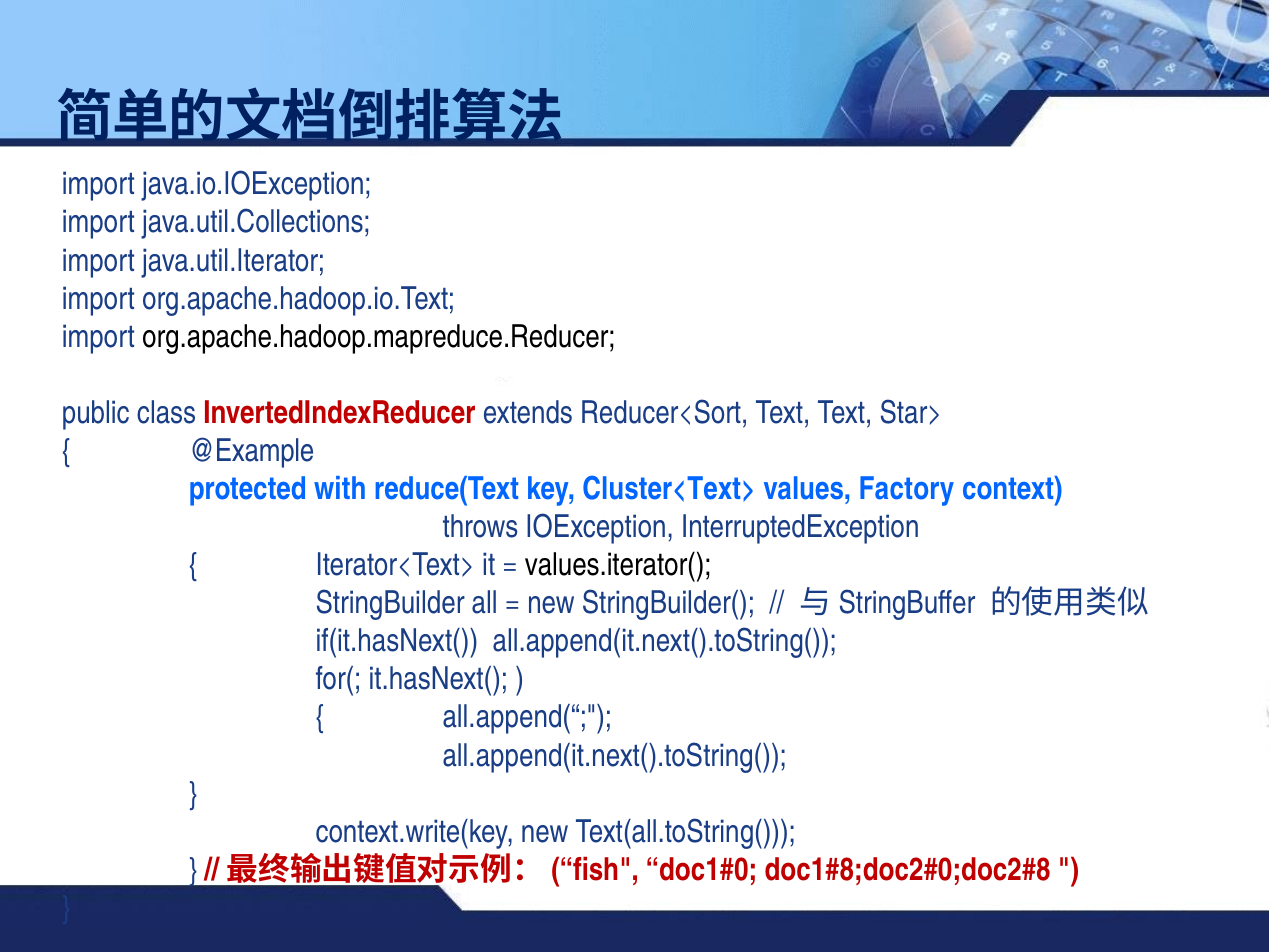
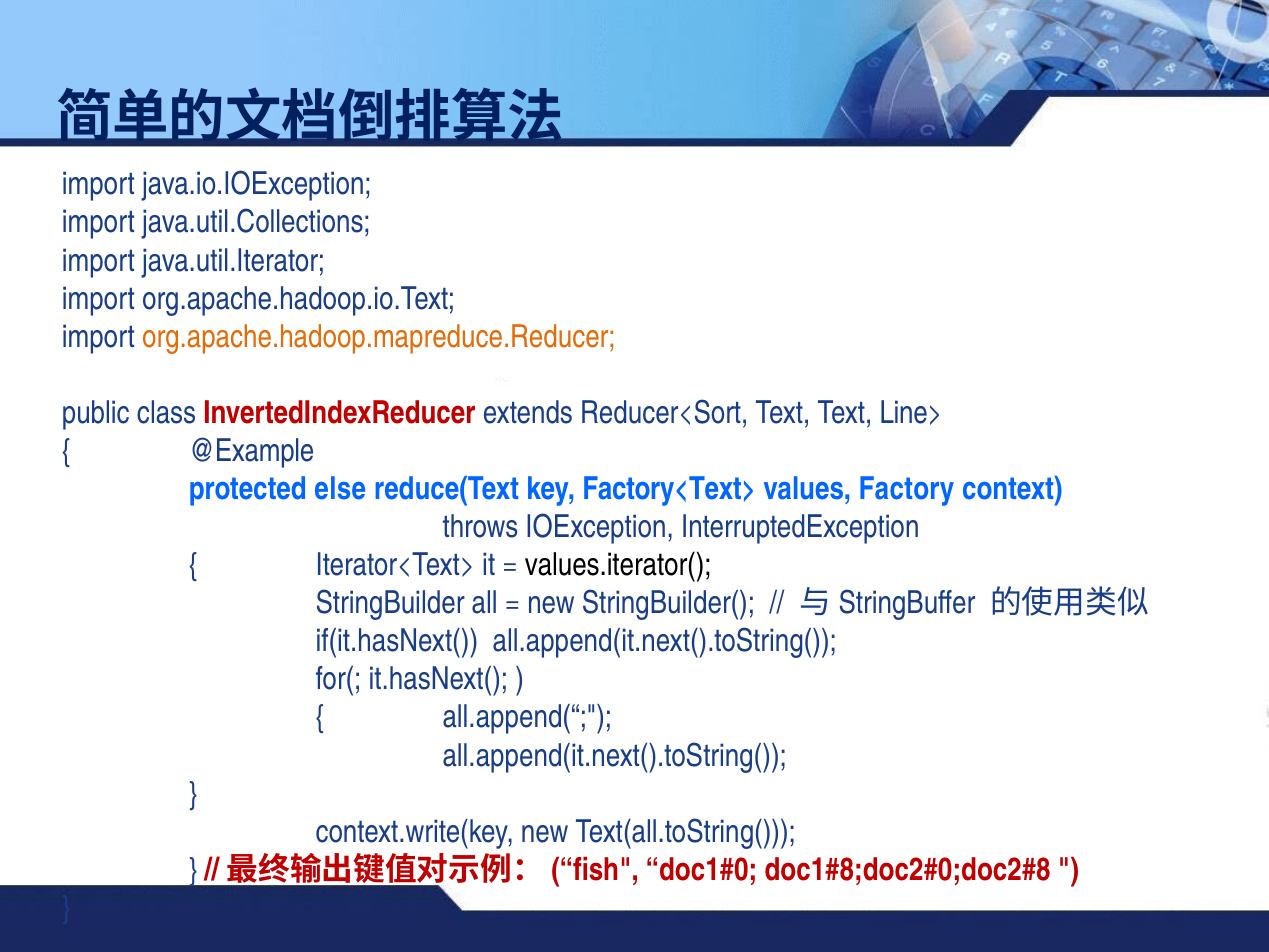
org.apache.hadoop.mapreduce.Reducer colour: black -> orange
Star>: Star> -> Line>
with: with -> else
Cluster<Text>: Cluster<Text> -> Factory<Text>
